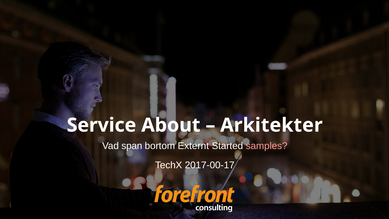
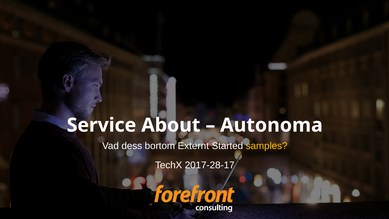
Arkitekter: Arkitekter -> Autonoma
span: span -> dess
samples colour: pink -> yellow
2017-00-17: 2017-00-17 -> 2017-28-17
